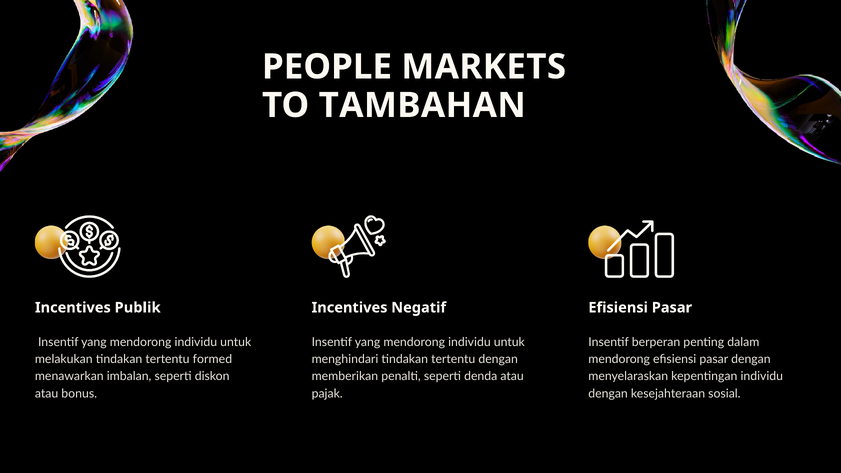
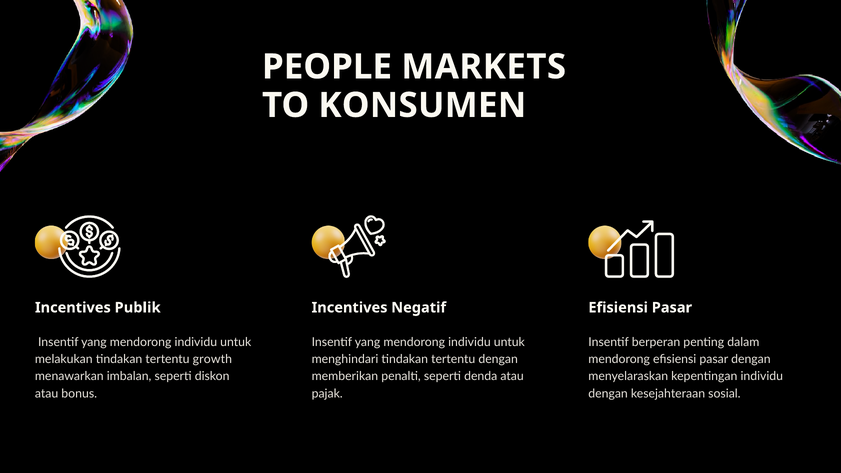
TAMBAHAN: TAMBAHAN -> KONSUMEN
formed: formed -> growth
